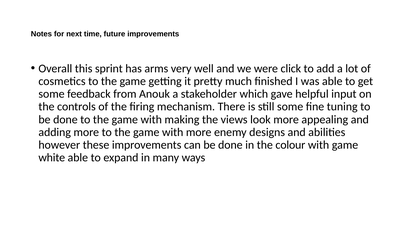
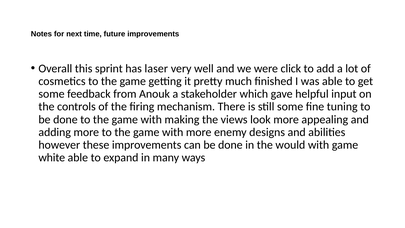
arms: arms -> laser
colour: colour -> would
